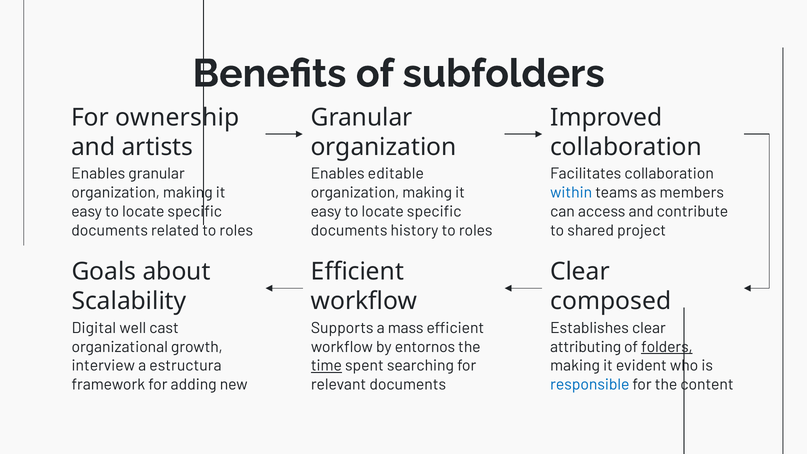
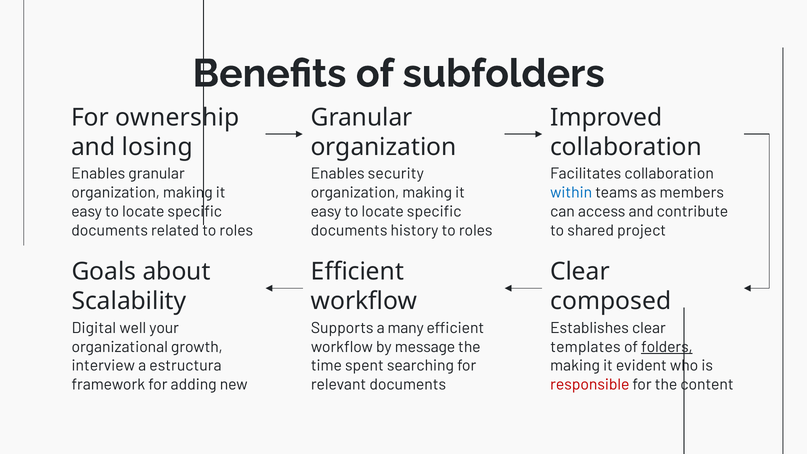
artists: artists -> losing
editable: editable -> security
cast: cast -> your
mass: mass -> many
entornos: entornos -> message
attributing: attributing -> templates
time underline: present -> none
responsible colour: blue -> red
